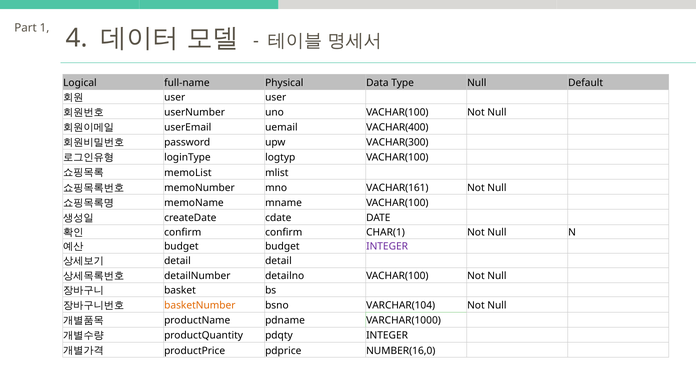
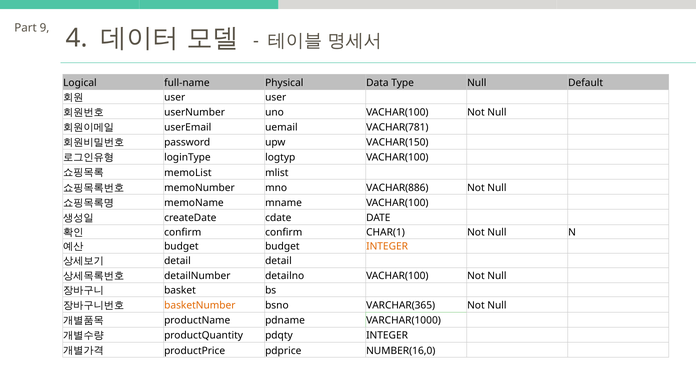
1: 1 -> 9
VACHAR(400: VACHAR(400 -> VACHAR(781
VACHAR(300: VACHAR(300 -> VACHAR(150
VACHAR(161: VACHAR(161 -> VACHAR(886
INTEGER at (387, 247) colour: purple -> orange
VARCHAR(104: VARCHAR(104 -> VARCHAR(365
